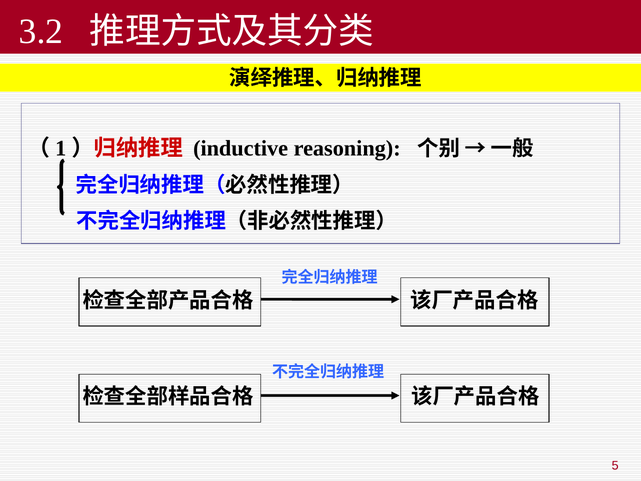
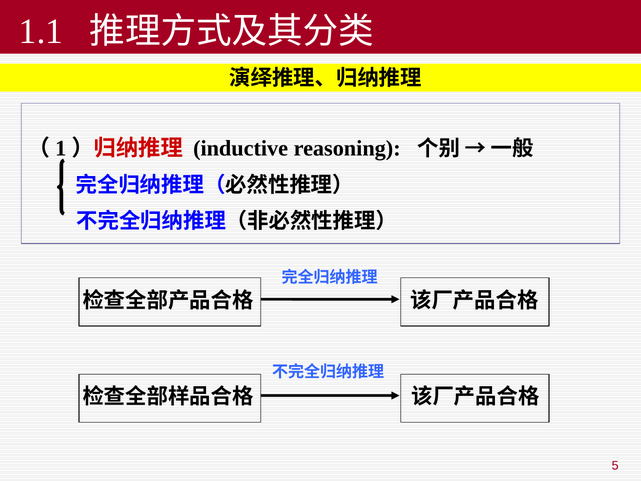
3.2: 3.2 -> 1.1
